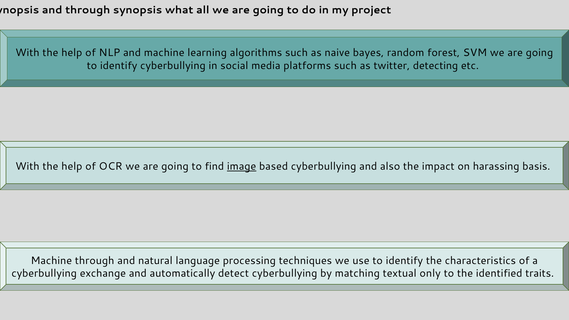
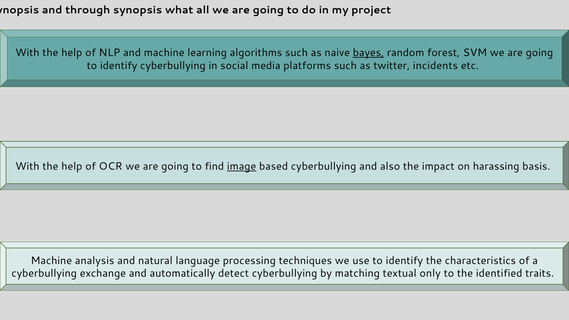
bayes underline: none -> present
detecting: detecting -> incidents
Machine through: through -> analysis
